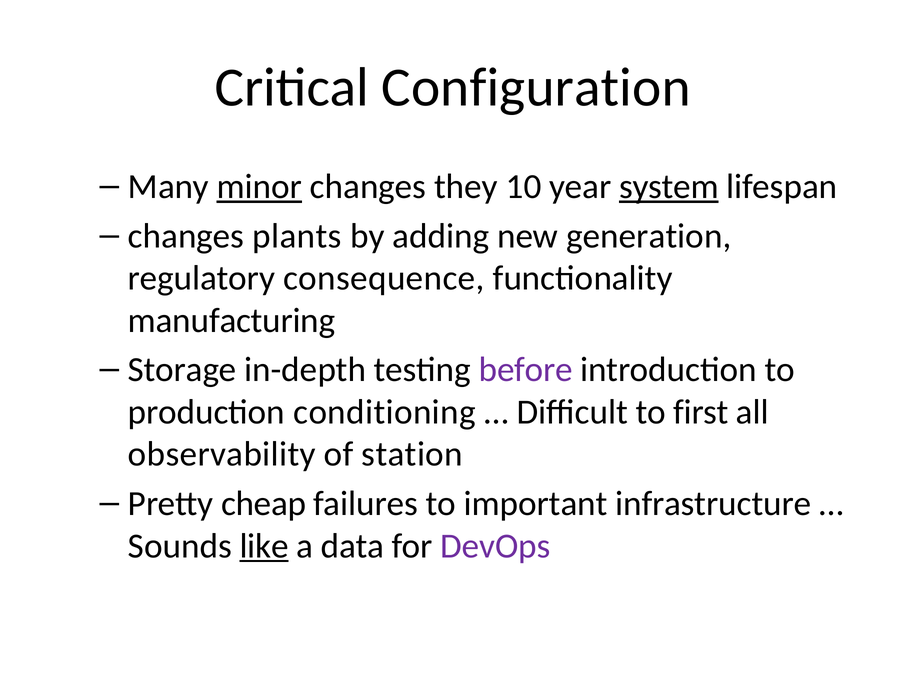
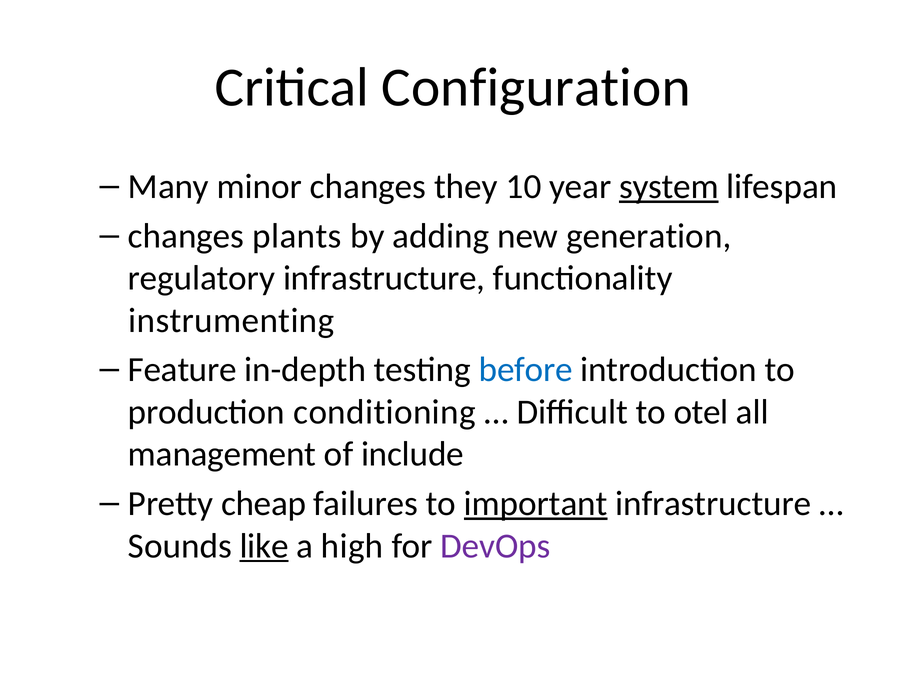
minor underline: present -> none
regulatory consequence: consequence -> infrastructure
manufacturing: manufacturing -> instrumenting
Storage: Storage -> Feature
before colour: purple -> blue
first: first -> otel
observability: observability -> management
station: station -> include
important underline: none -> present
data: data -> high
